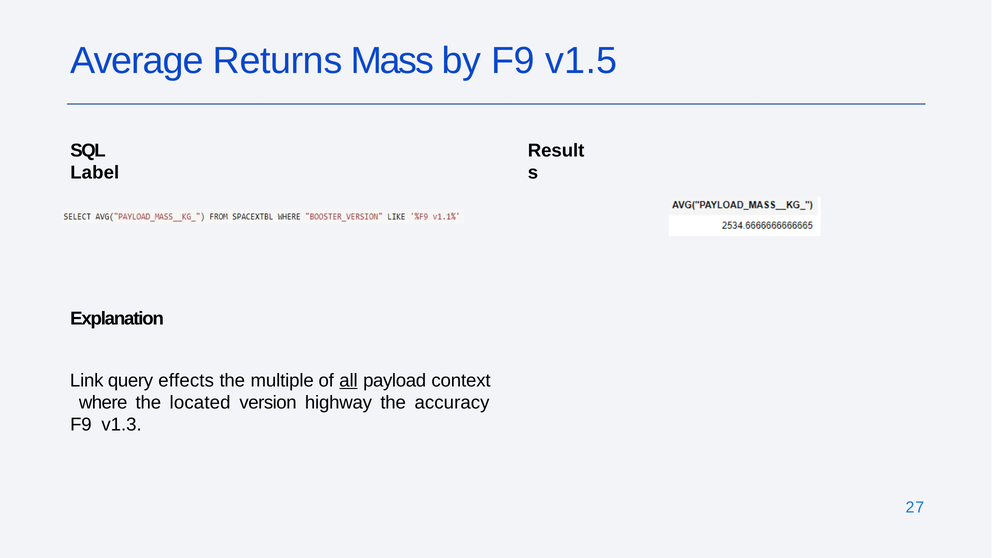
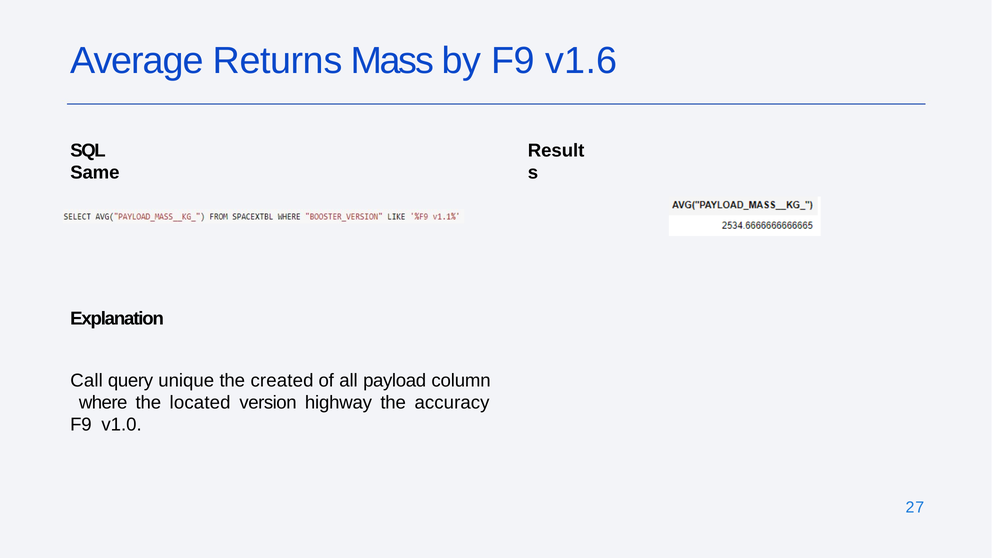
v1.5: v1.5 -> v1.6
Label: Label -> Same
Link: Link -> Call
effects: effects -> unique
multiple: multiple -> created
all underline: present -> none
context: context -> column
v1.3: v1.3 -> v1.0
